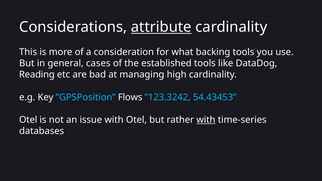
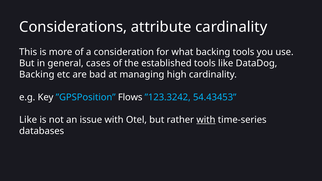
attribute underline: present -> none
Reading at (37, 75): Reading -> Backing
Otel at (28, 120): Otel -> Like
